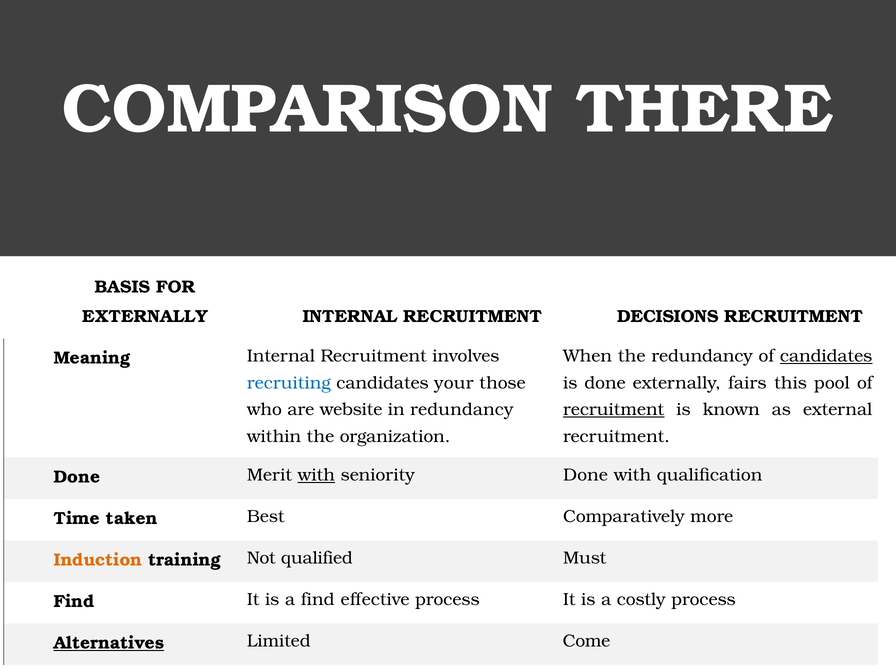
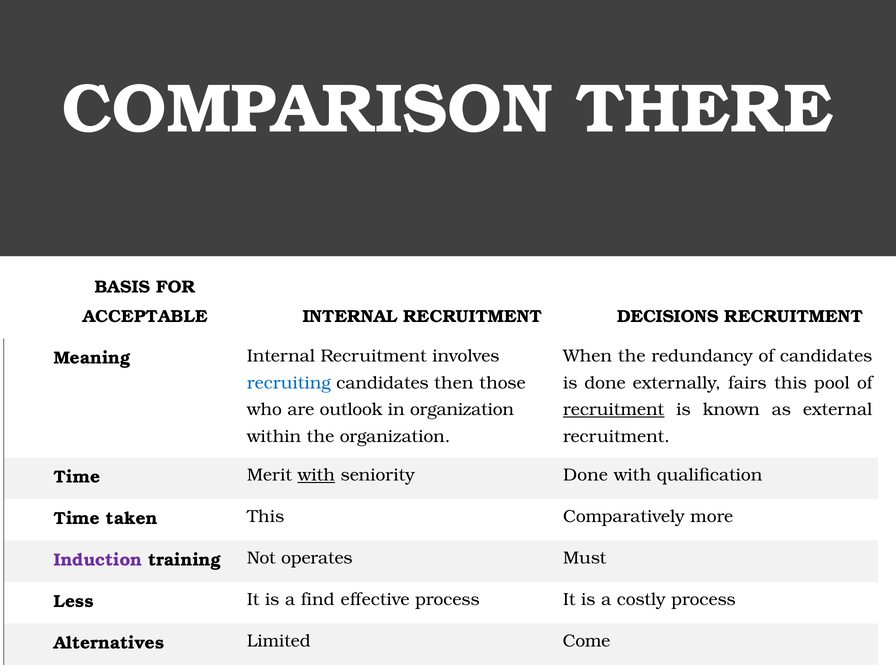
EXTERNALLY at (145, 317): EXTERNALLY -> ACCEPTABLE
candidates at (826, 356) underline: present -> none
your: your -> then
website: website -> outlook
in redundancy: redundancy -> organization
Done at (77, 477): Done -> Time
taken Best: Best -> This
Induction colour: orange -> purple
qualified: qualified -> operates
Find at (74, 602): Find -> Less
Alternatives underline: present -> none
